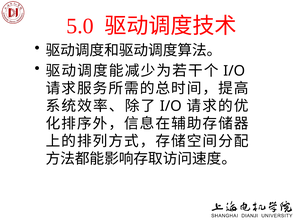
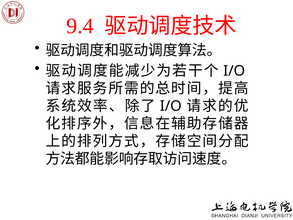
5.0: 5.0 -> 9.4
